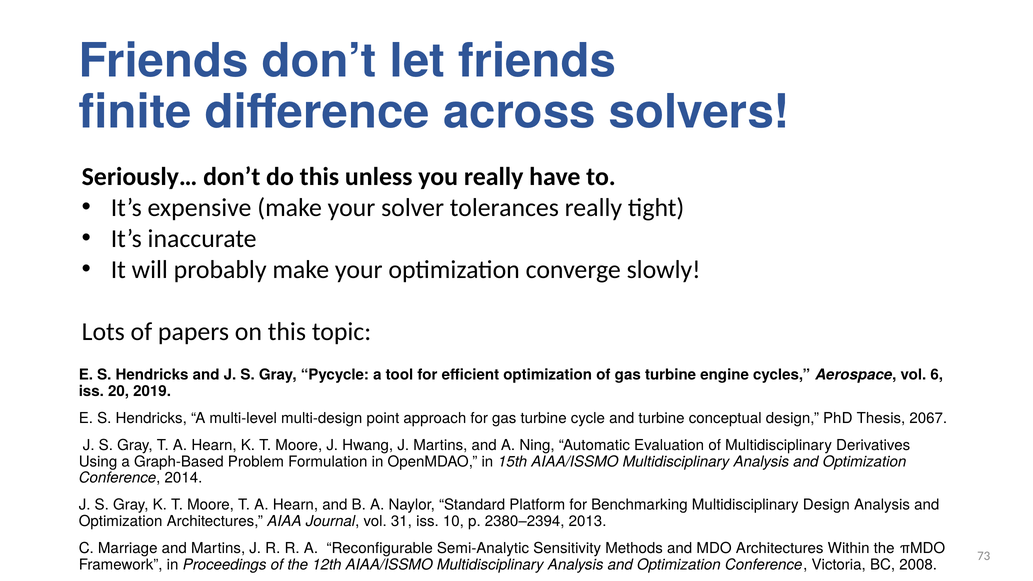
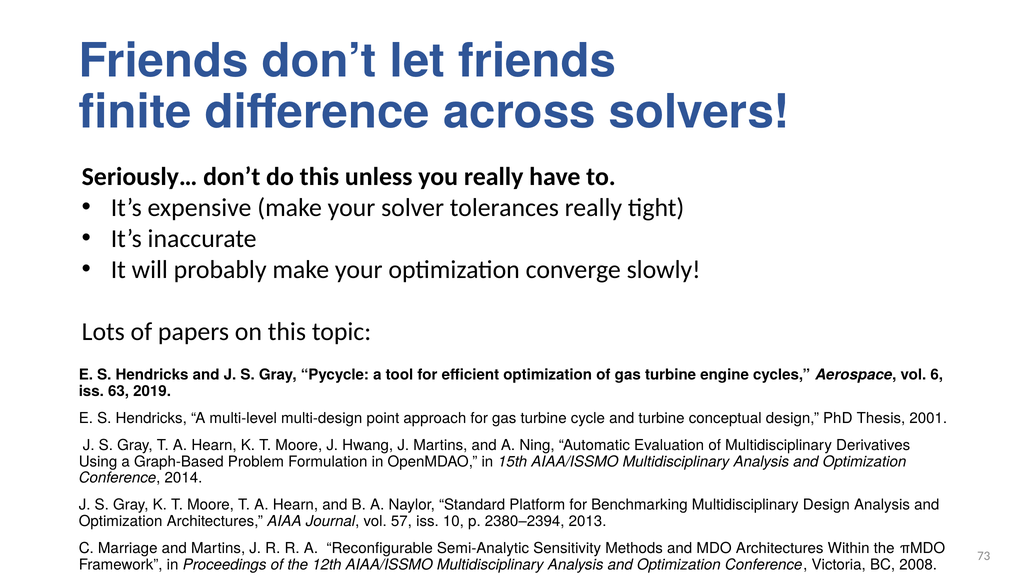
20: 20 -> 63
2067: 2067 -> 2001
31: 31 -> 57
